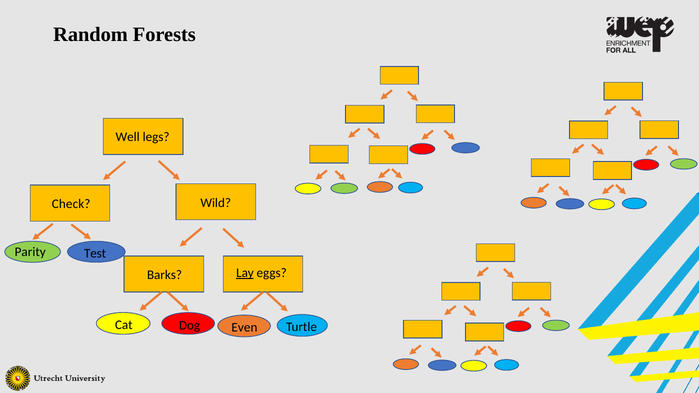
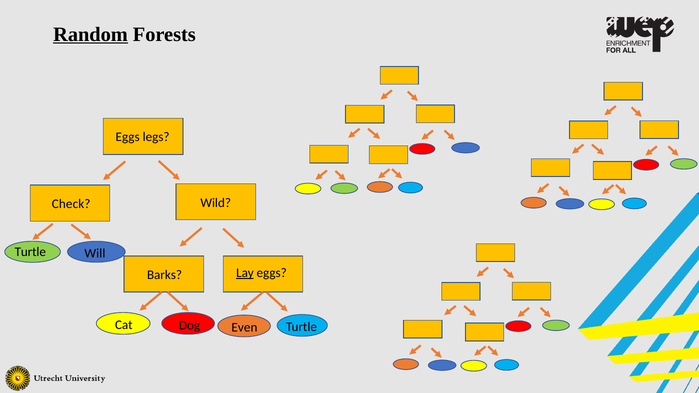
Random underline: none -> present
Well at (128, 137): Well -> Eggs
Parity at (30, 252): Parity -> Turtle
Test: Test -> Will
